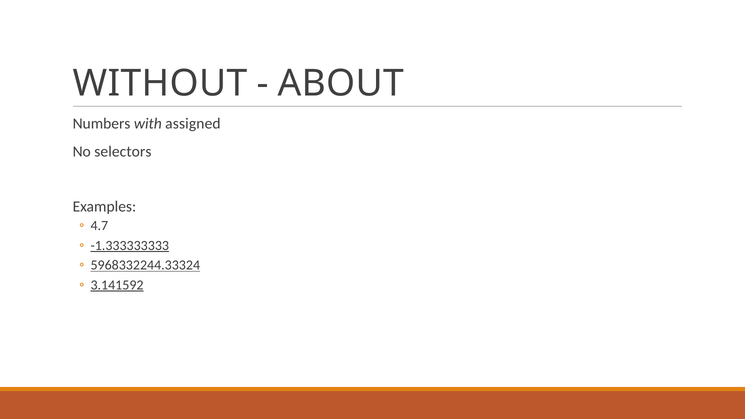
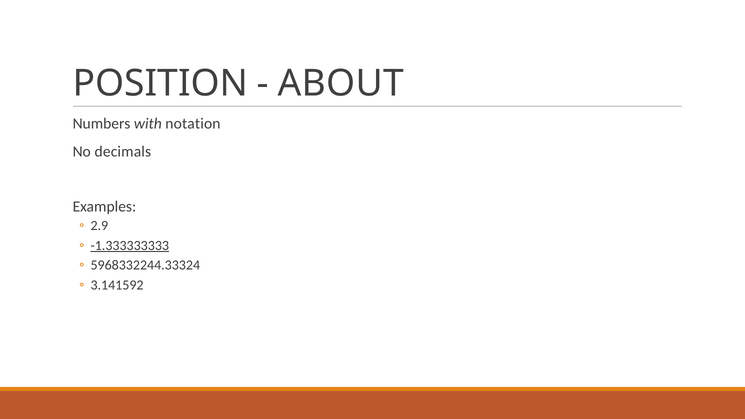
WITHOUT: WITHOUT -> POSITION
assigned: assigned -> notation
selectors: selectors -> decimals
4.7: 4.7 -> 2.9
5968332244.33324 underline: present -> none
3.141592 underline: present -> none
